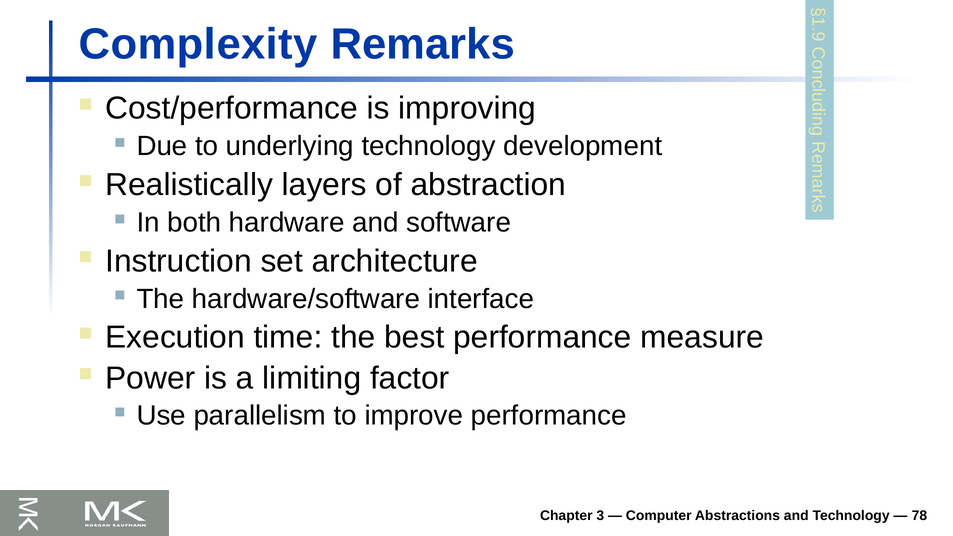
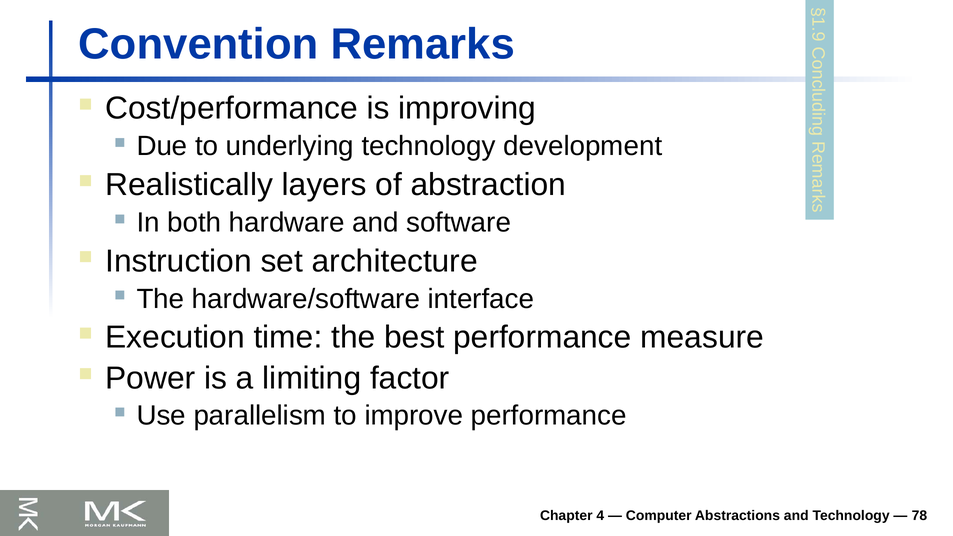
Complexity: Complexity -> Convention
3: 3 -> 4
